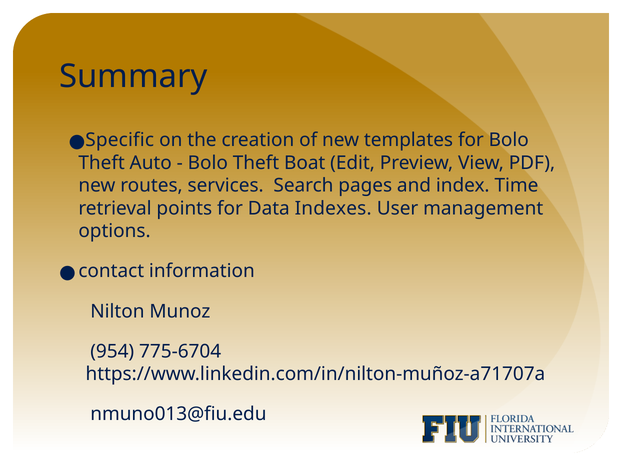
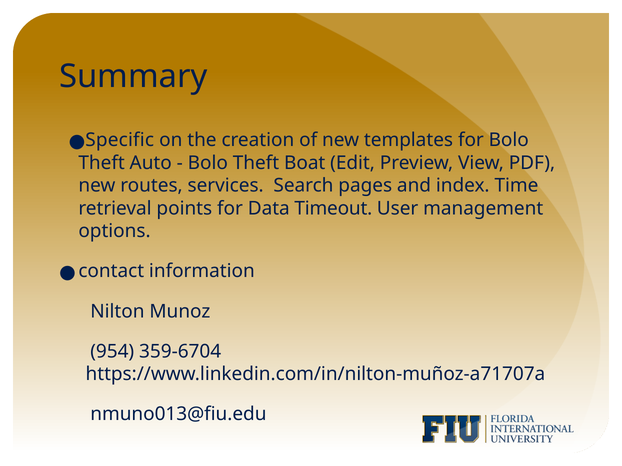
Indexes: Indexes -> Timeout
775-6704: 775-6704 -> 359-6704
